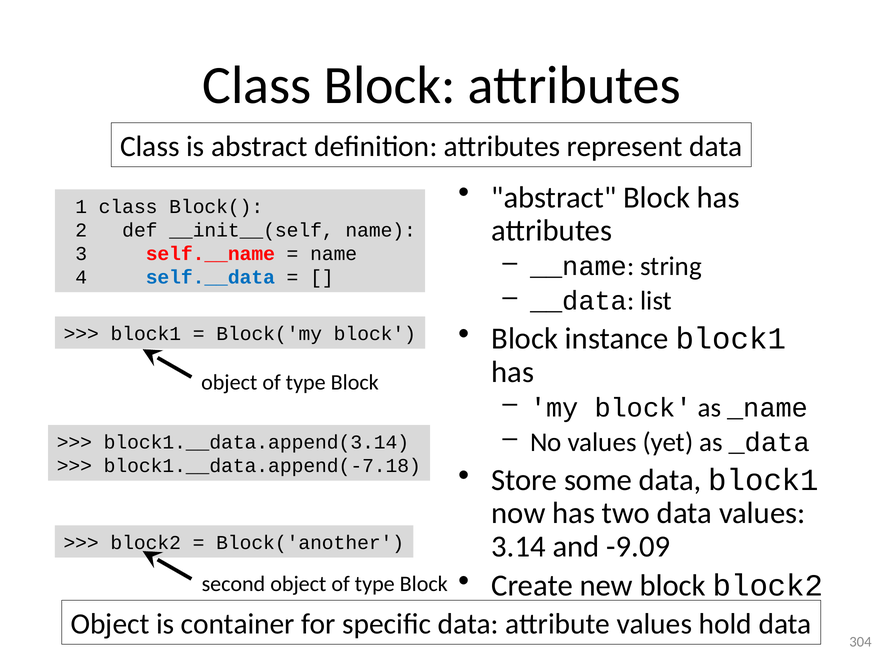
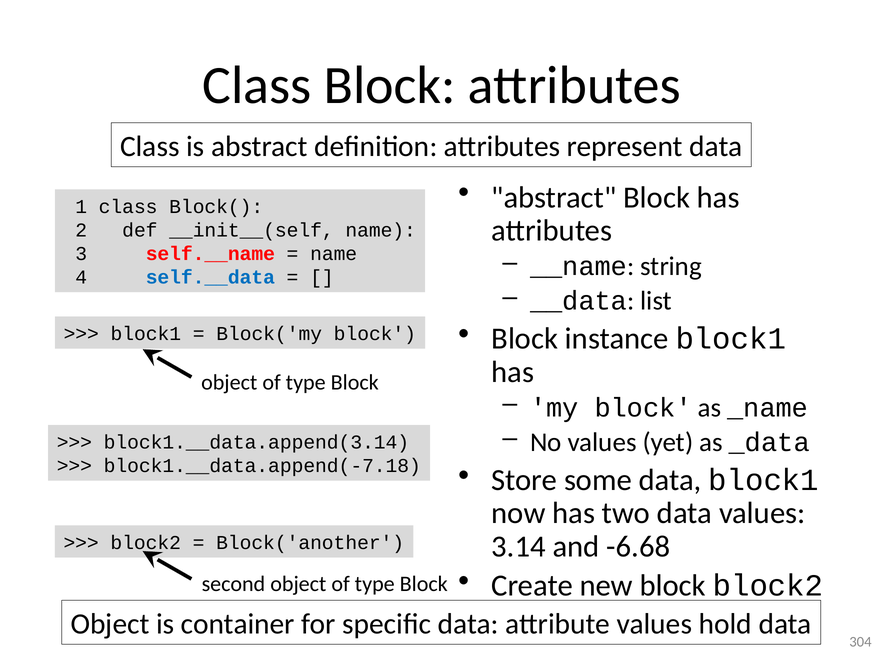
-9.09: -9.09 -> -6.68
